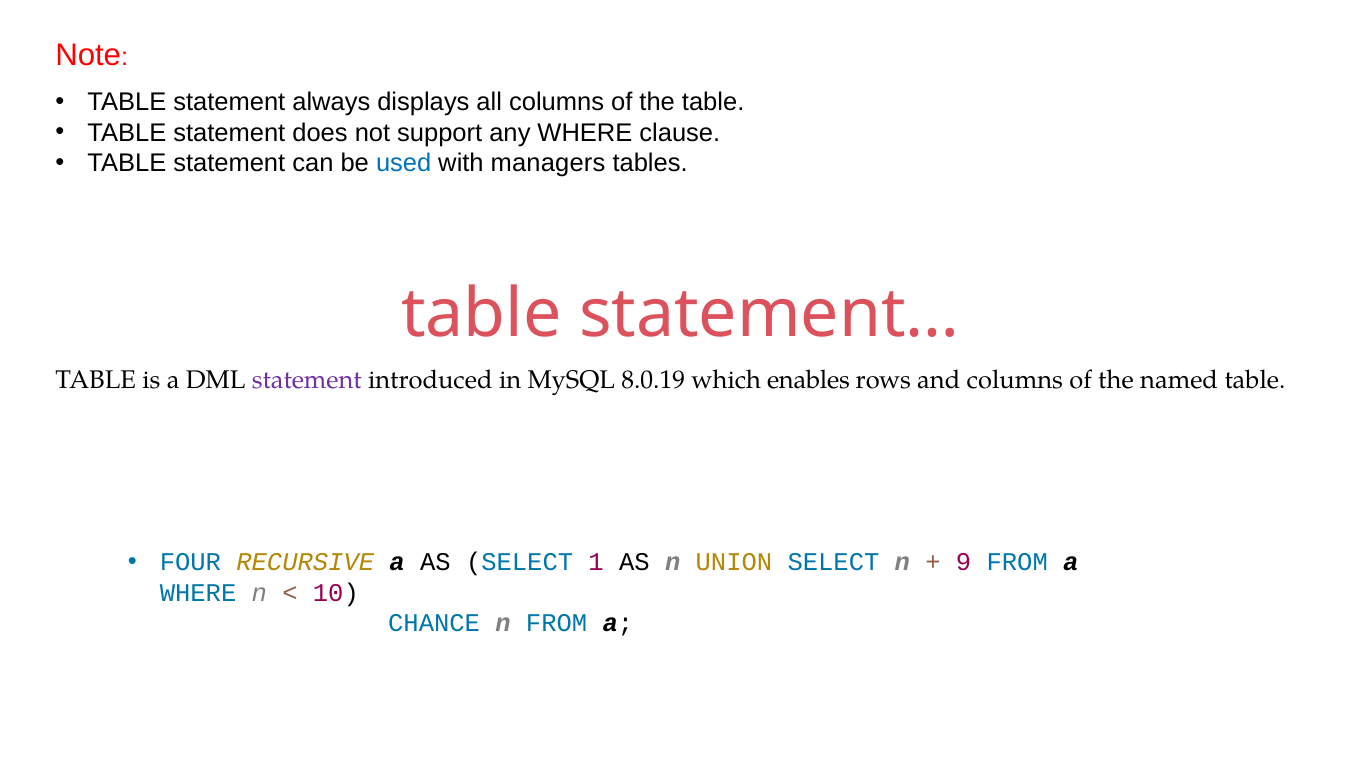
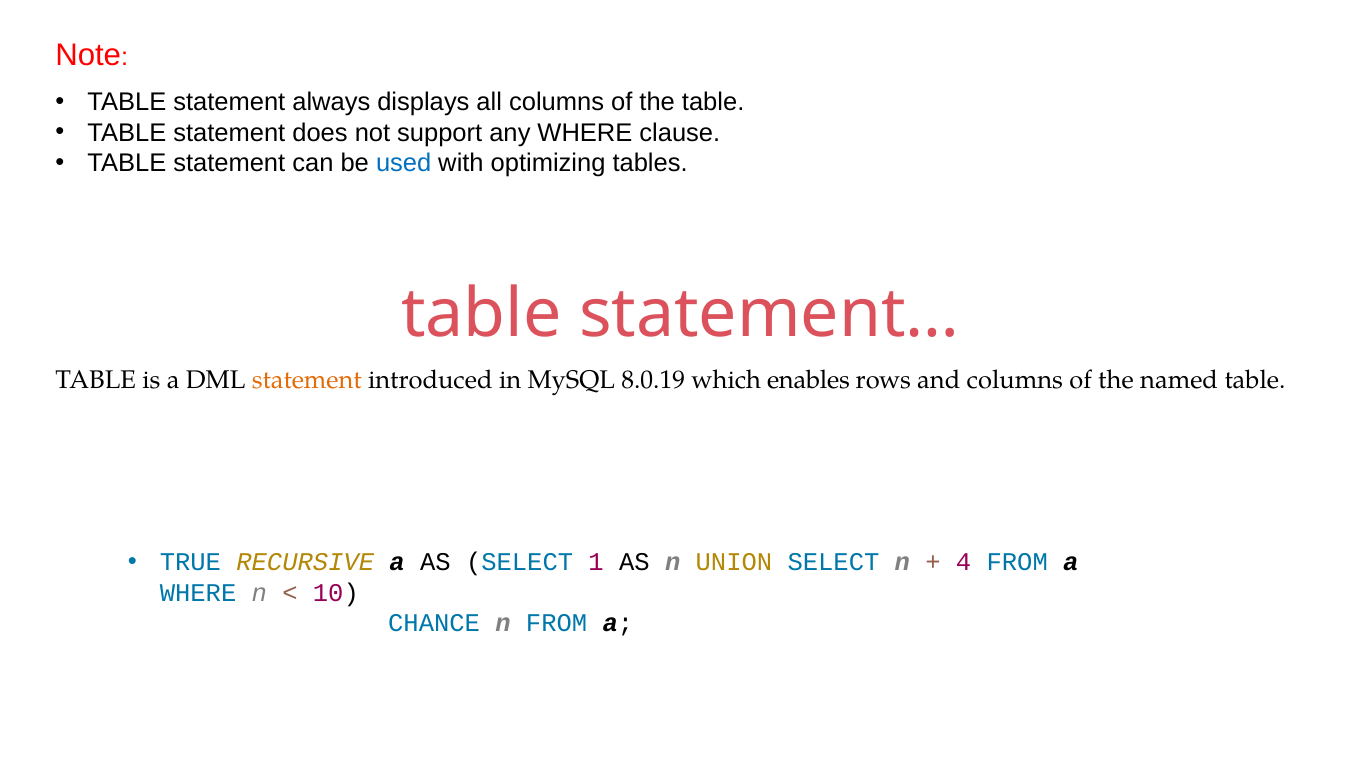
managers: managers -> optimizing
statement at (307, 381) colour: purple -> orange
FOUR: FOUR -> TRUE
9: 9 -> 4
